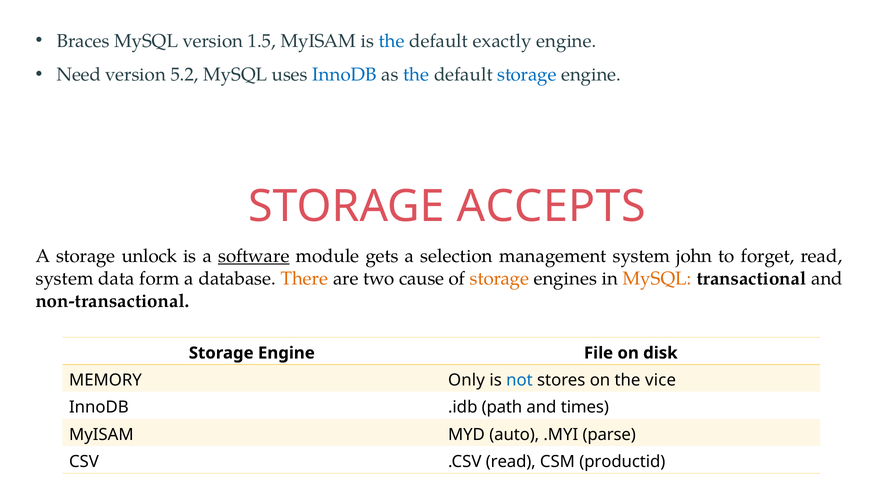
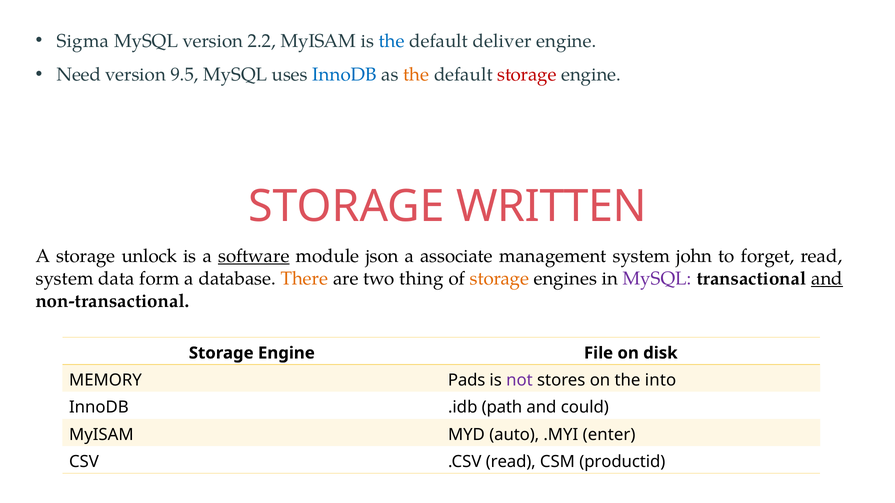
Braces: Braces -> Sigma
1.5: 1.5 -> 2.2
exactly: exactly -> deliver
5.2: 5.2 -> 9.5
the at (416, 74) colour: blue -> orange
storage at (527, 74) colour: blue -> red
ACCEPTS: ACCEPTS -> WRITTEN
gets: gets -> json
selection: selection -> associate
cause: cause -> thing
MySQL at (657, 279) colour: orange -> purple
and at (827, 279) underline: none -> present
Only: Only -> Pads
not colour: blue -> purple
vice: vice -> into
times: times -> could
parse: parse -> enter
